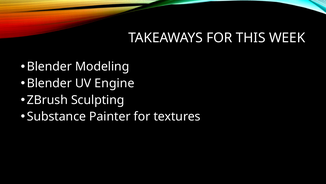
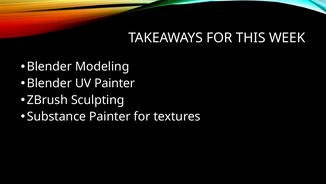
UV Engine: Engine -> Painter
